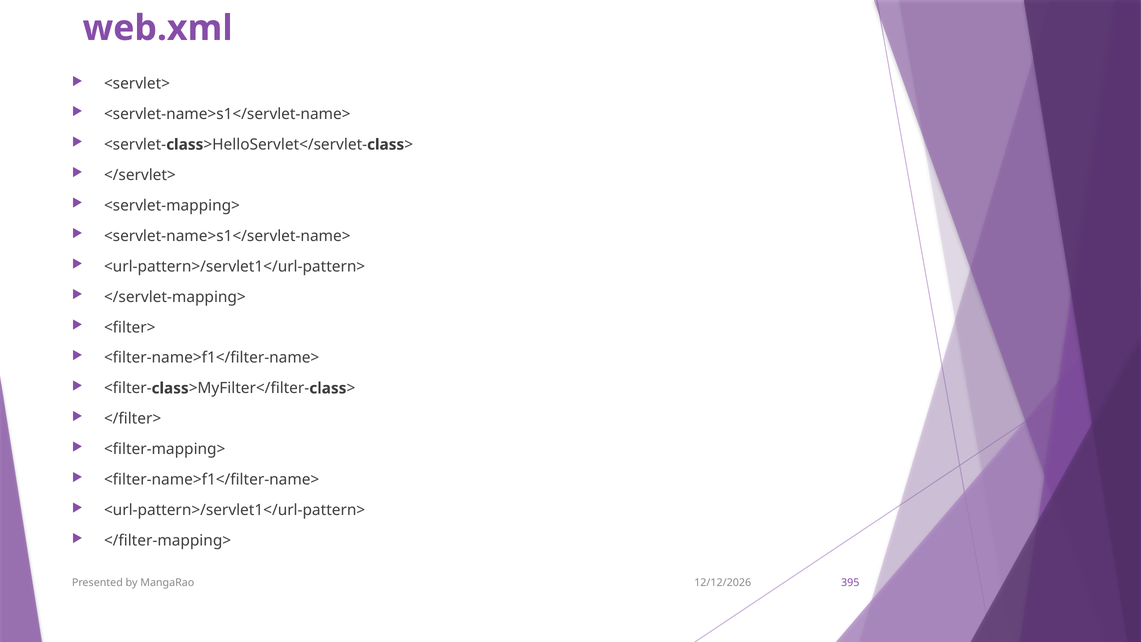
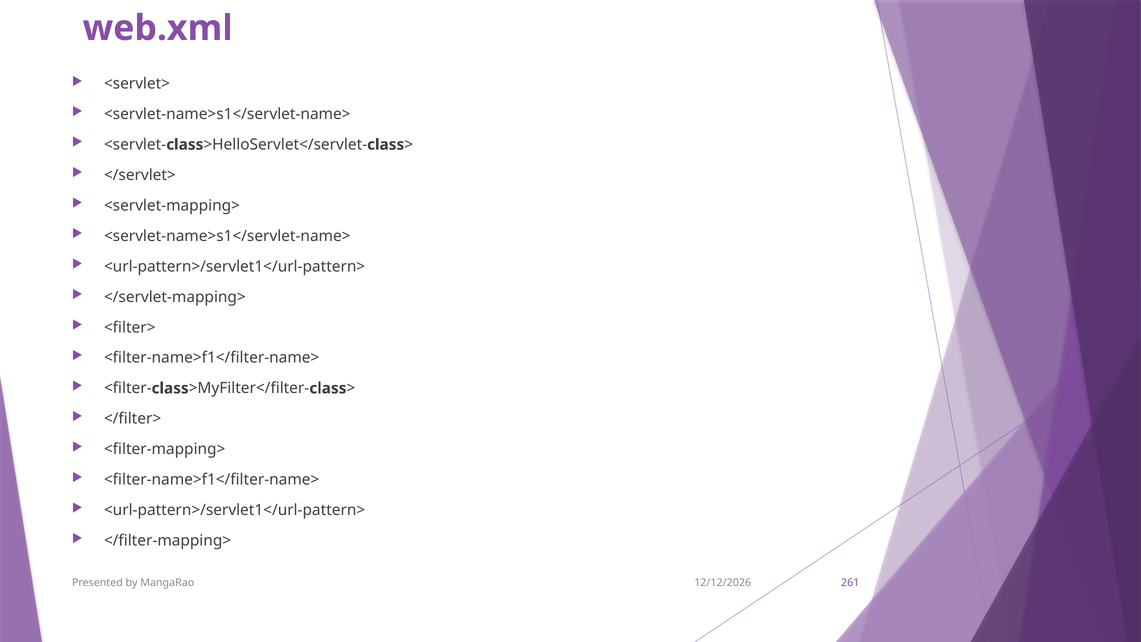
395: 395 -> 261
